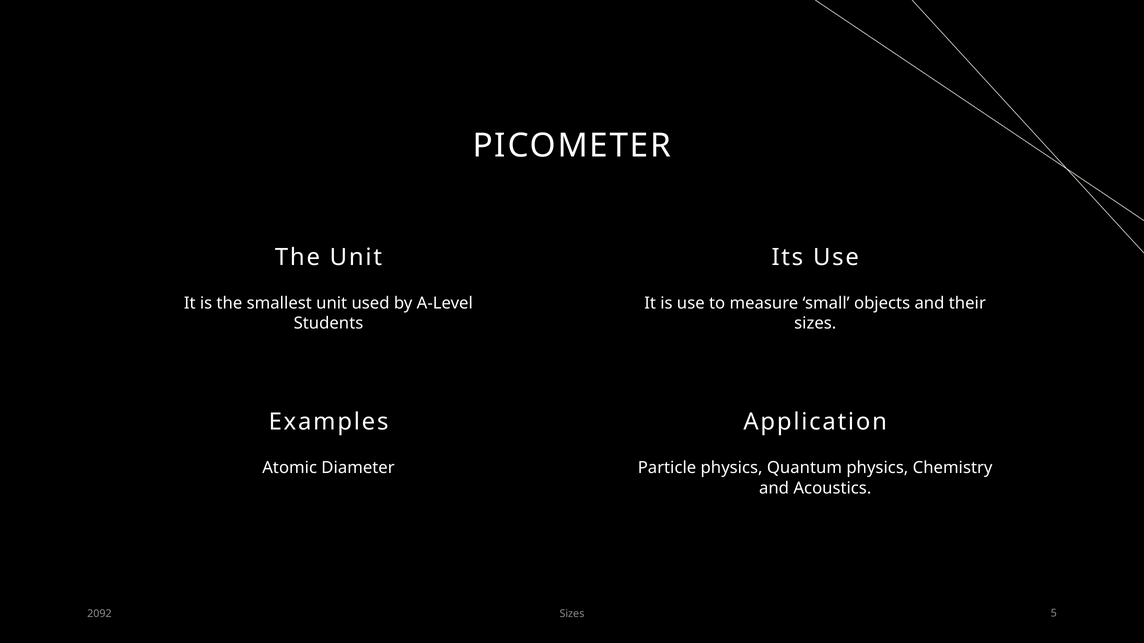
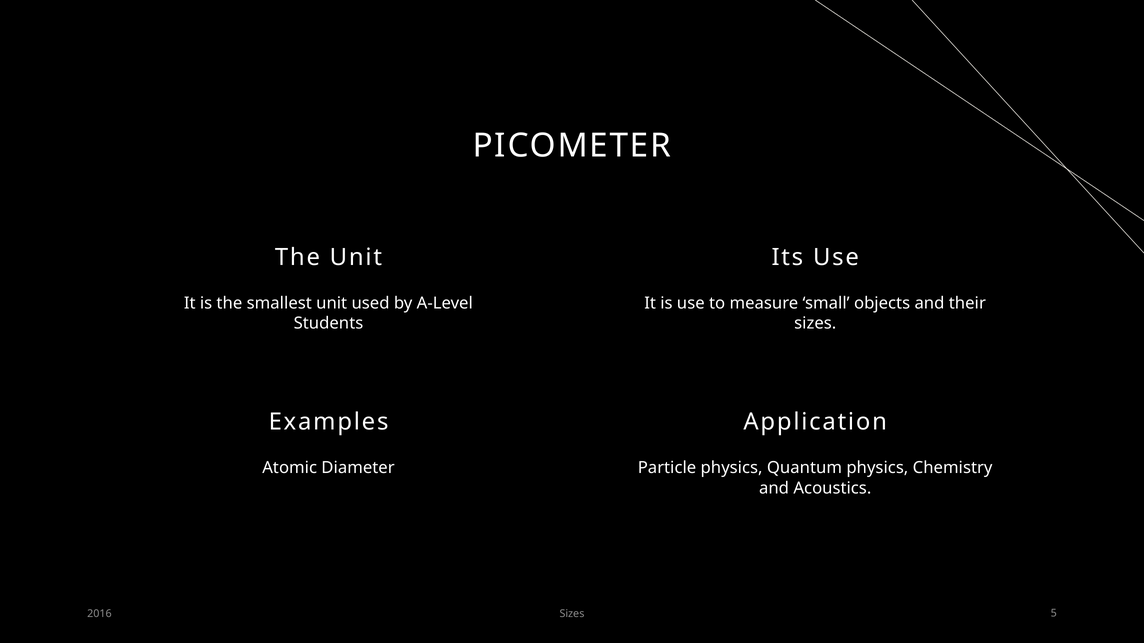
2092: 2092 -> 2016
